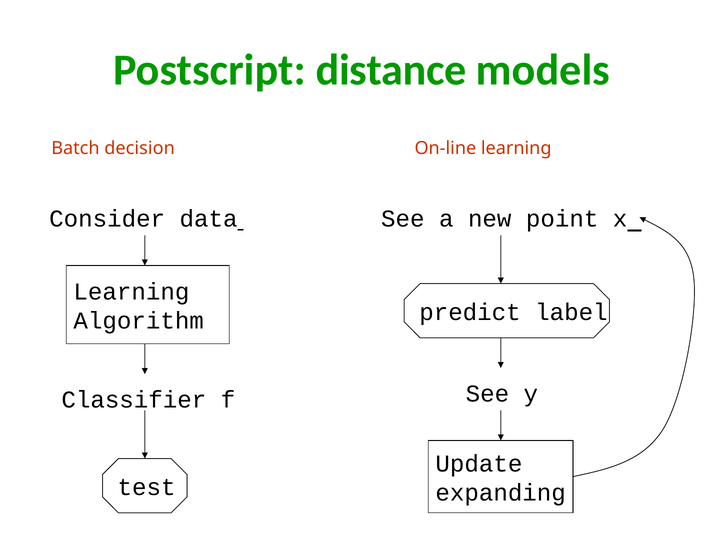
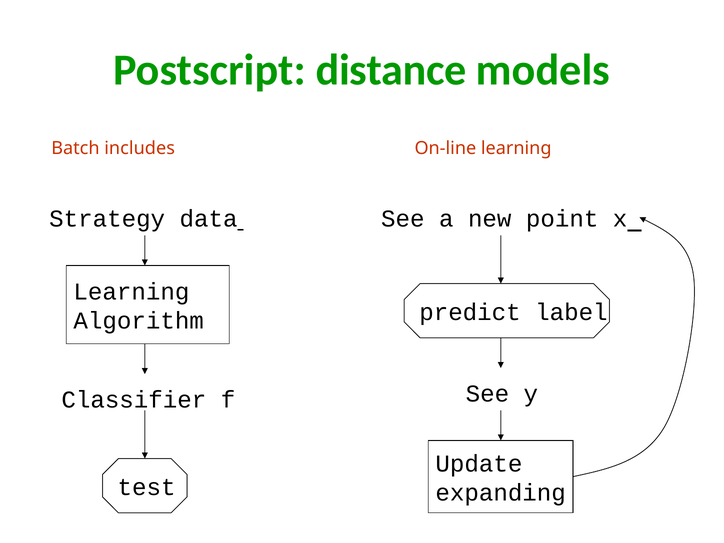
decision: decision -> includes
Consider: Consider -> Strategy
